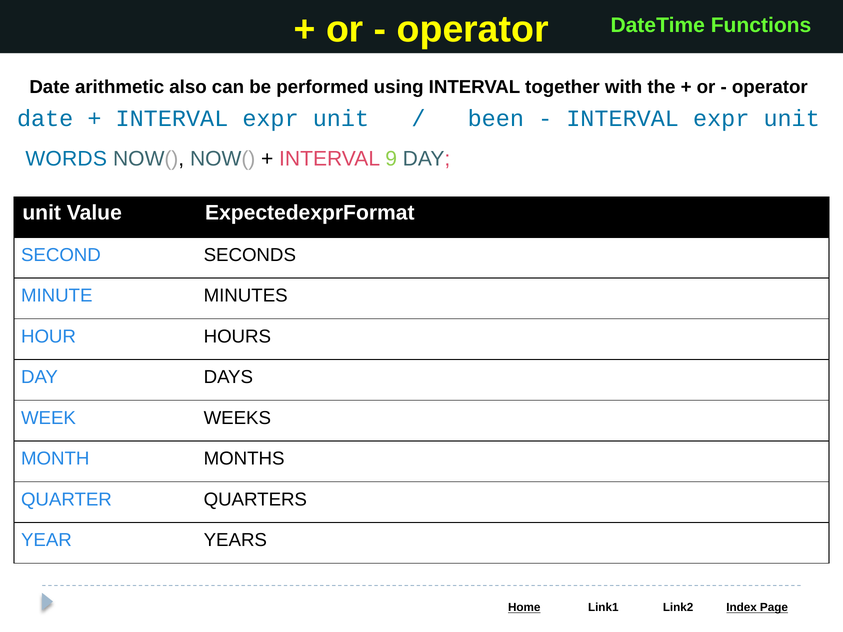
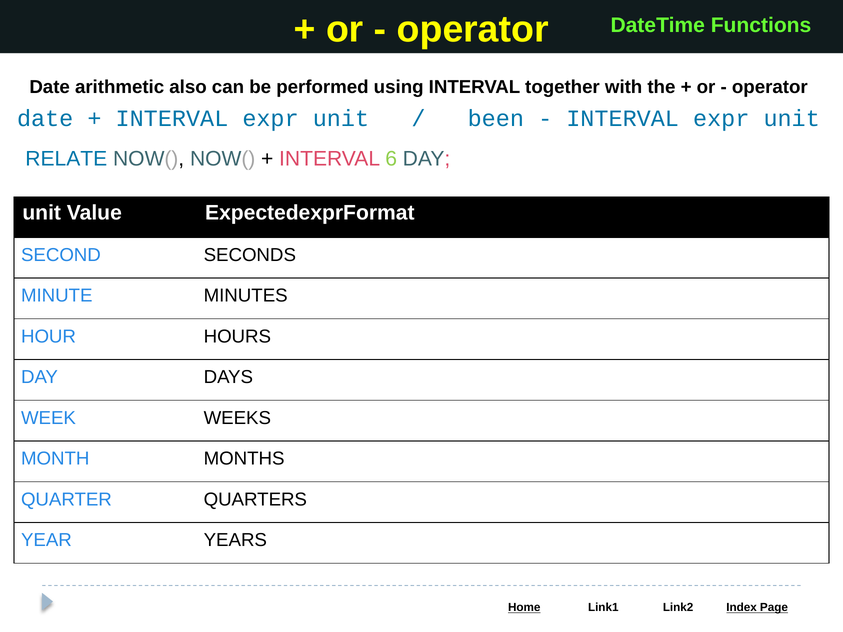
WORDS: WORDS -> RELATE
9: 9 -> 6
